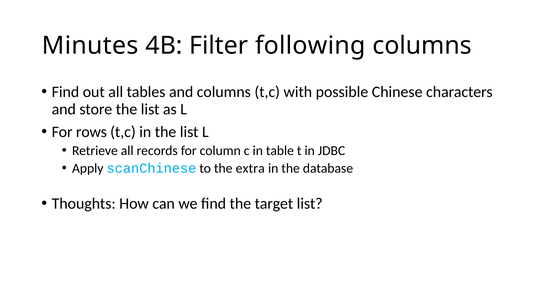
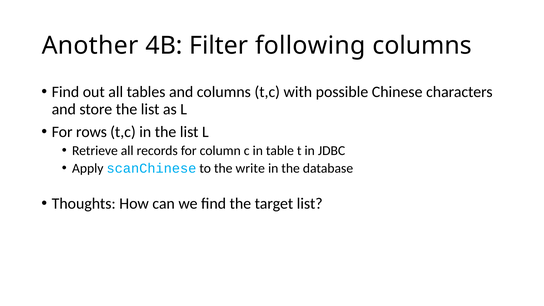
Minutes: Minutes -> Another
extra: extra -> write
